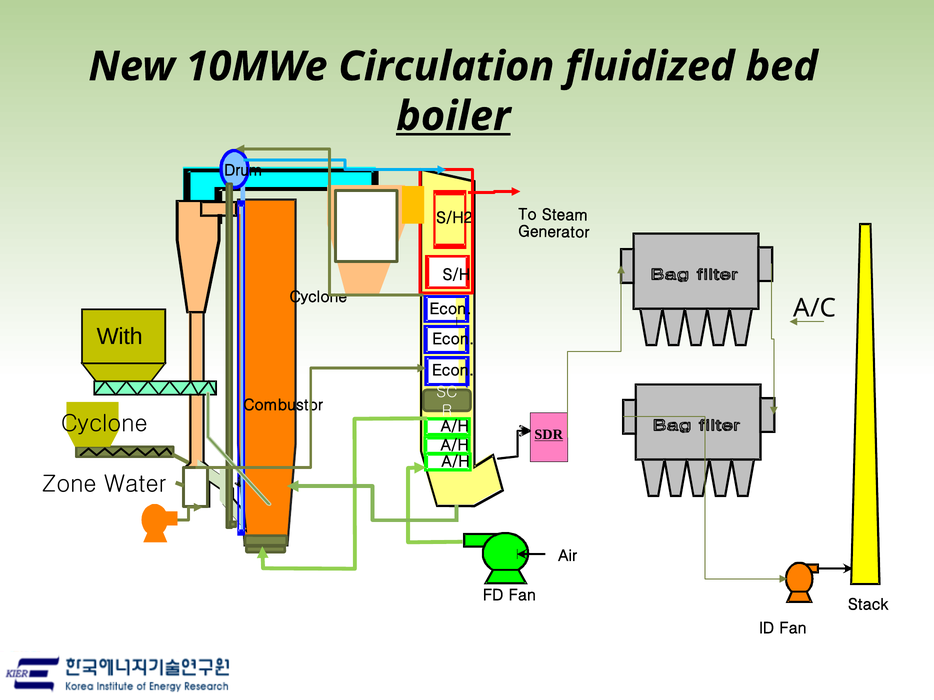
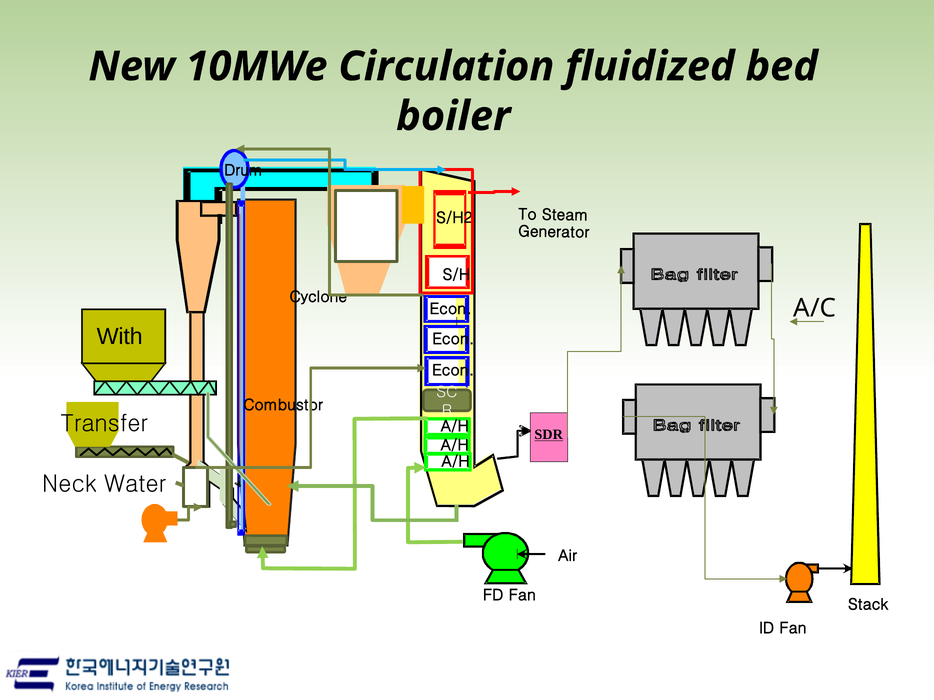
boiler underline: present -> none
Cyclone at (104, 424): Cyclone -> Transfer
Zone: Zone -> Neck
